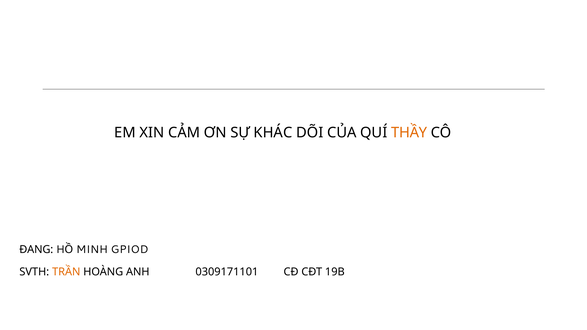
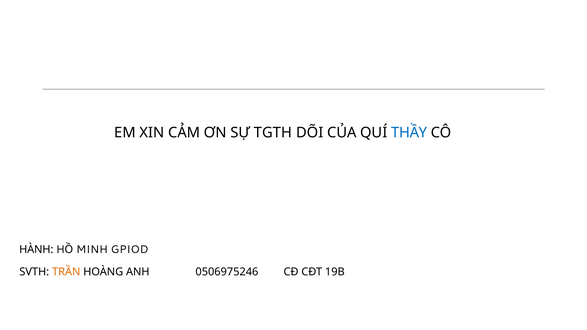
KHÁC: KHÁC -> TGTH
THẦY colour: orange -> blue
ĐANG: ĐANG -> HÀNH
0309171101: 0309171101 -> 0506975246
